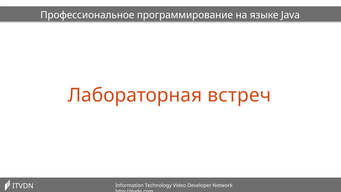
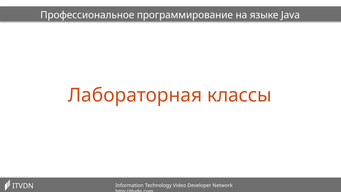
встреч: встреч -> классы
